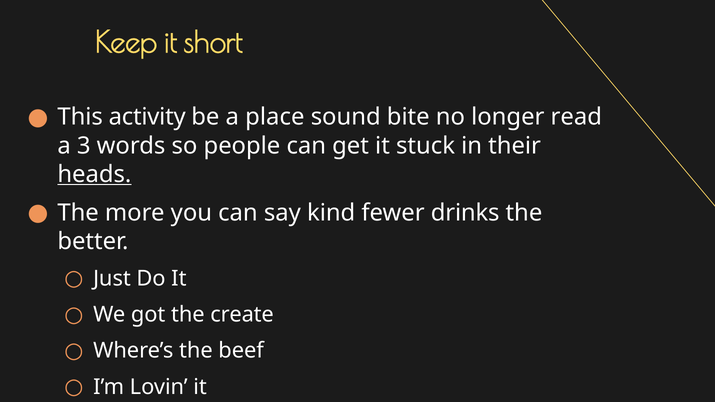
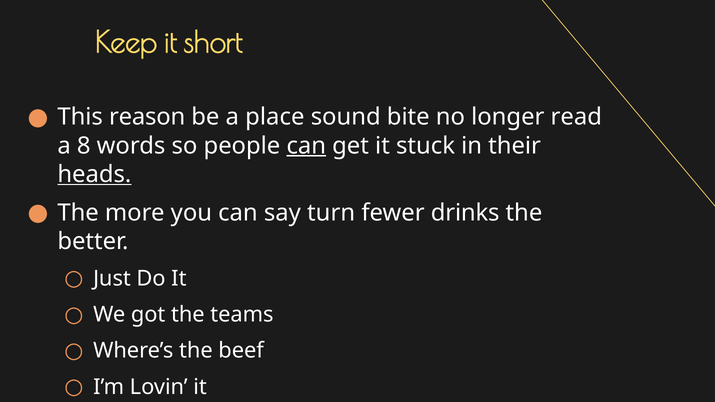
activity: activity -> reason
3: 3 -> 8
can at (306, 146) underline: none -> present
kind: kind -> turn
create: create -> teams
